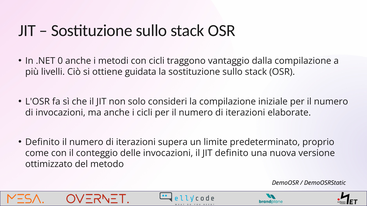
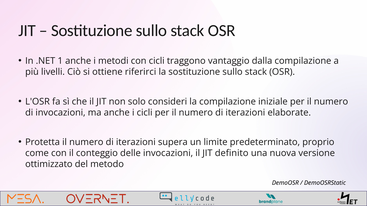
0: 0 -> 1
guidata: guidata -> riferirci
Definito at (42, 142): Definito -> Protetta
